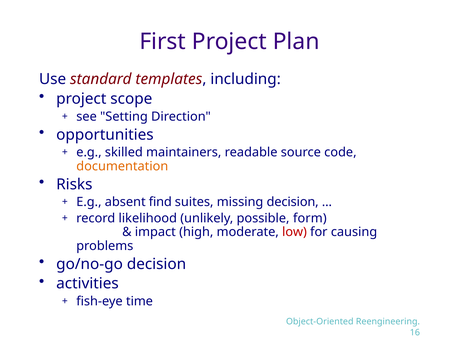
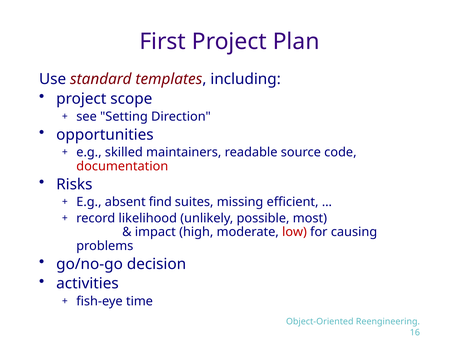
documentation colour: orange -> red
missing decision: decision -> efficient
form: form -> most
